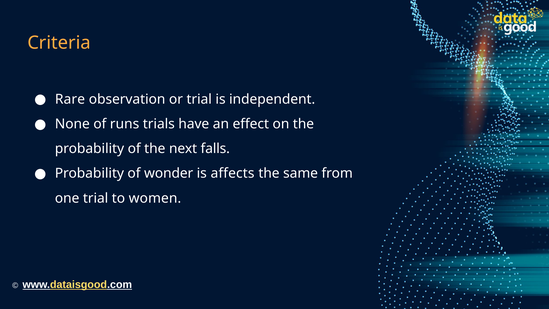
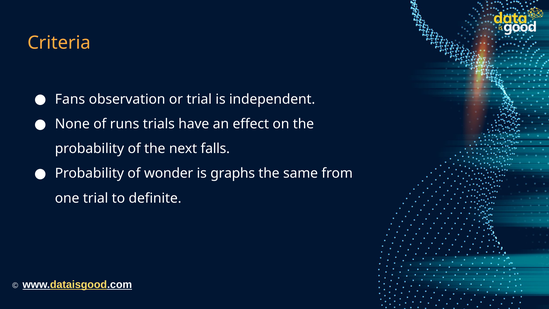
Rare: Rare -> Fans
affects: affects -> graphs
women: women -> definite
